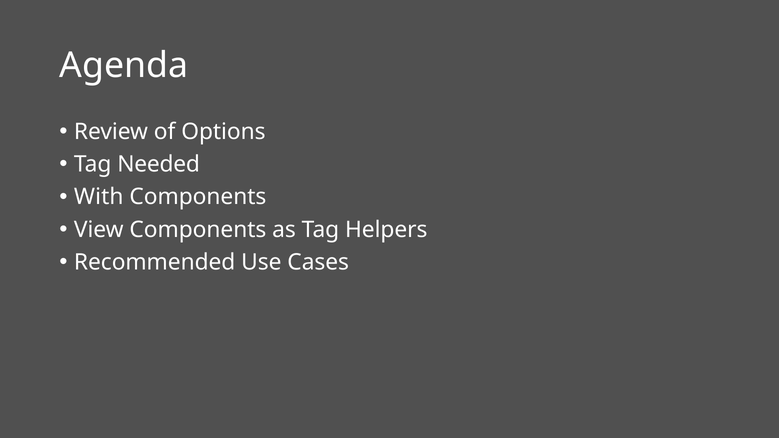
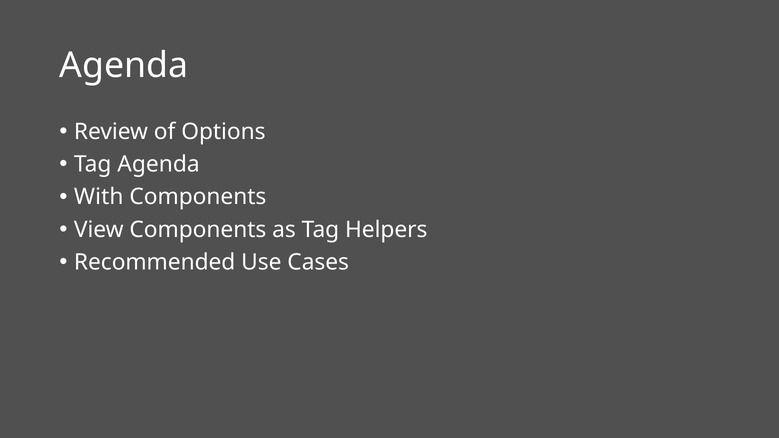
Tag Needed: Needed -> Agenda
